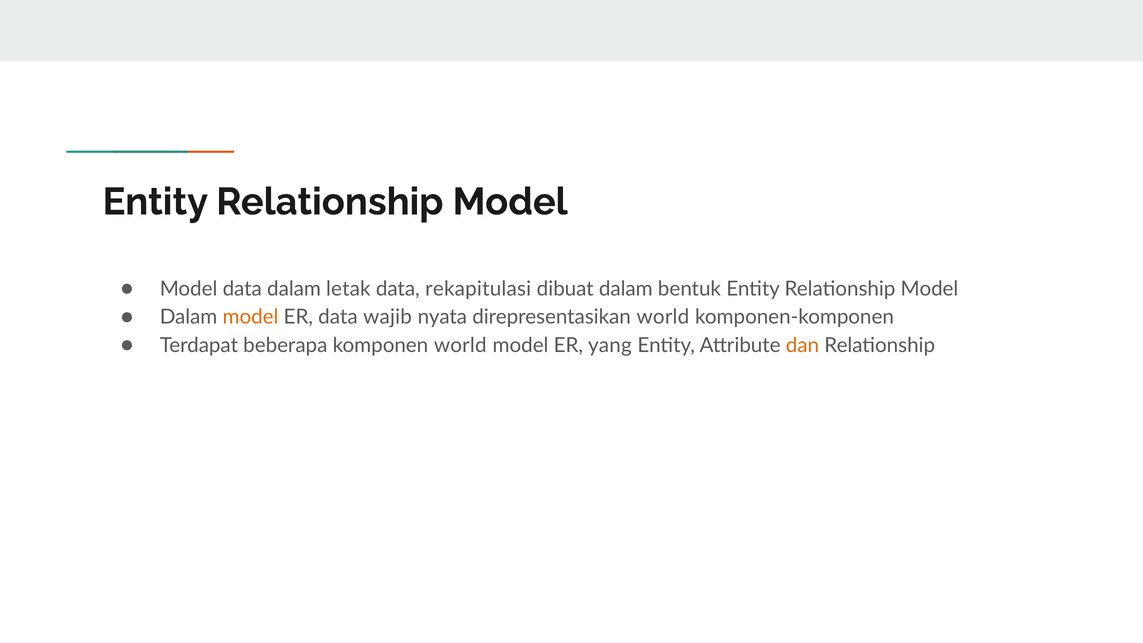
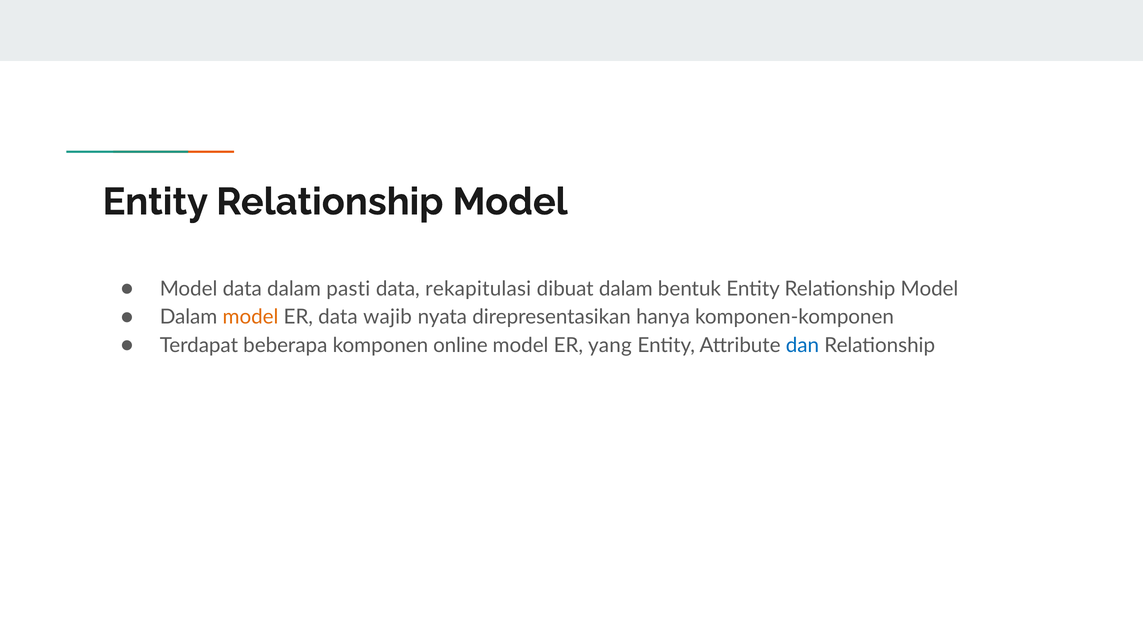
letak: letak -> pasti
direpresentasikan world: world -> hanya
komponen world: world -> online
dan colour: orange -> blue
